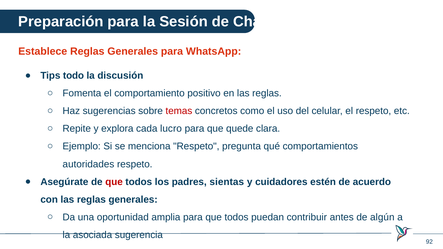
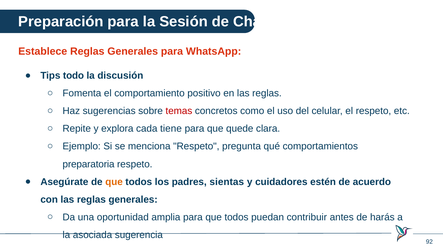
lucro: lucro -> tiene
autoridades: autoridades -> preparatoria
que at (114, 182) colour: red -> orange
algún: algún -> harás
